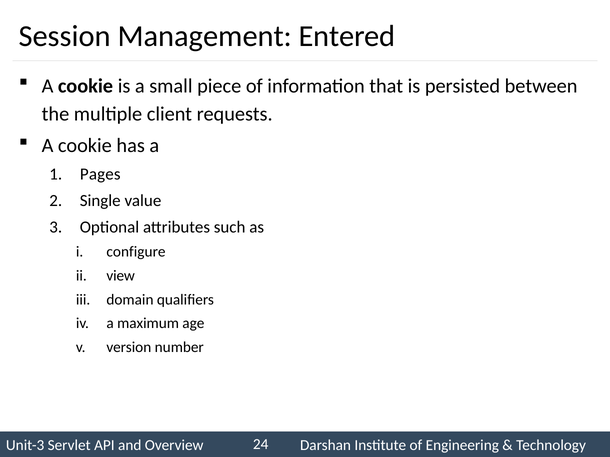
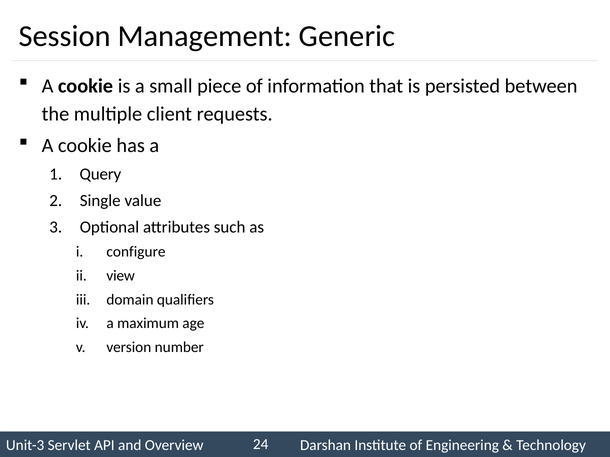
Entered: Entered -> Generic
Pages: Pages -> Query
